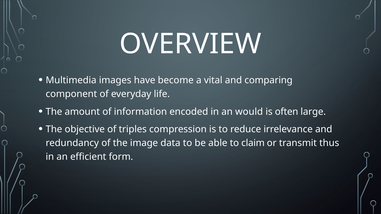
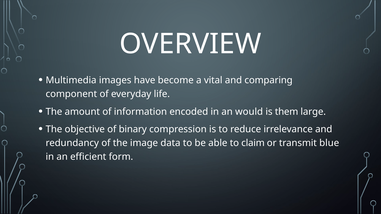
often: often -> them
triples: triples -> binary
thus: thus -> blue
